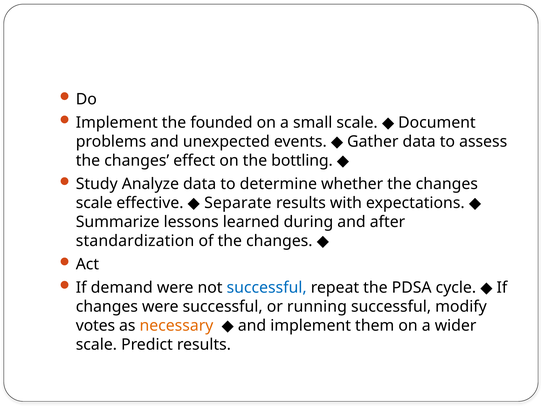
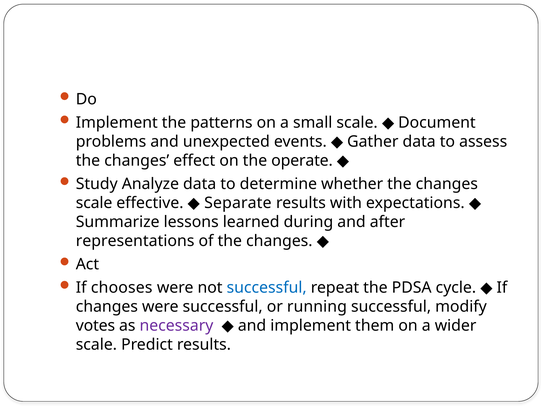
founded: founded -> patterns
bottling: bottling -> operate
standardization: standardization -> representations
demand: demand -> chooses
necessary colour: orange -> purple
